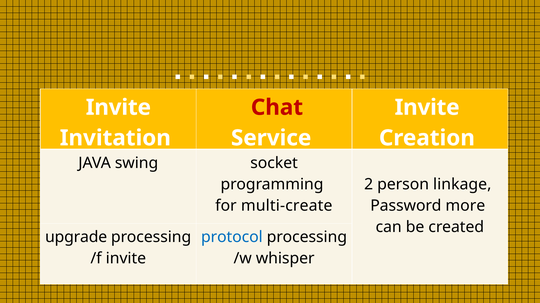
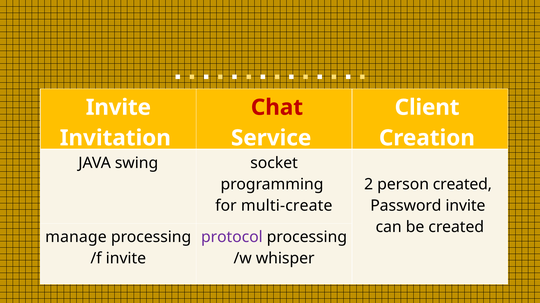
Invite at (427, 108): Invite -> Client
person linkage: linkage -> created
Password more: more -> invite
upgrade: upgrade -> manage
protocol colour: blue -> purple
